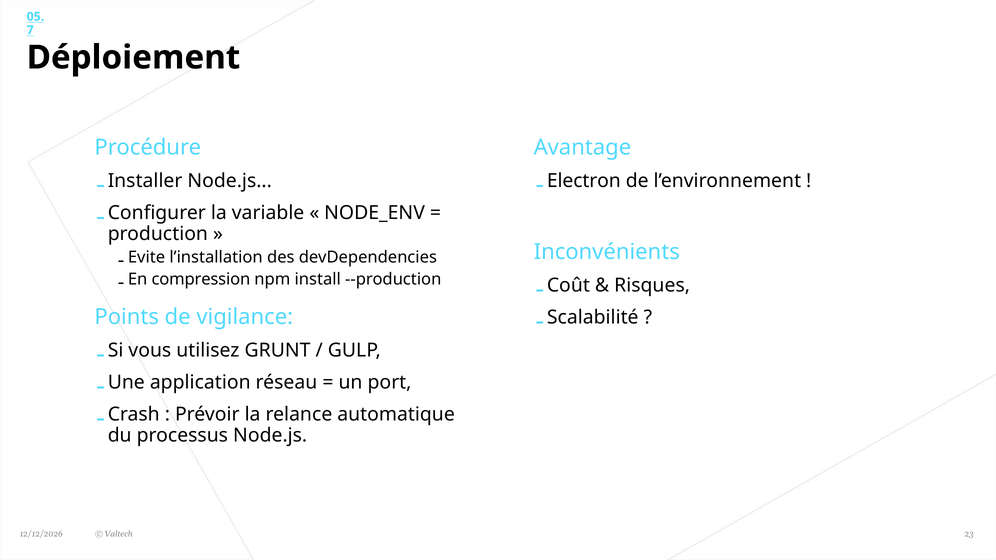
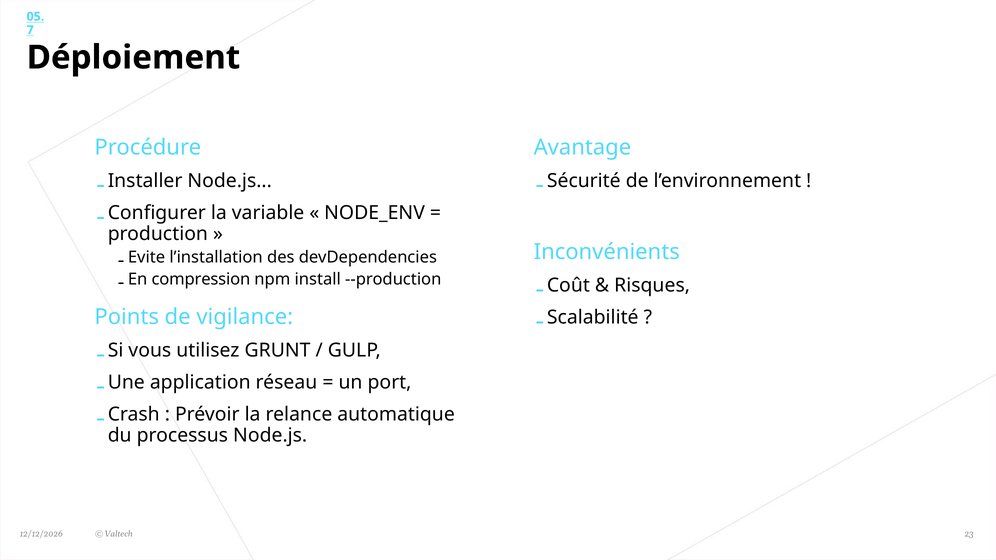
Electron: Electron -> Sécurité
